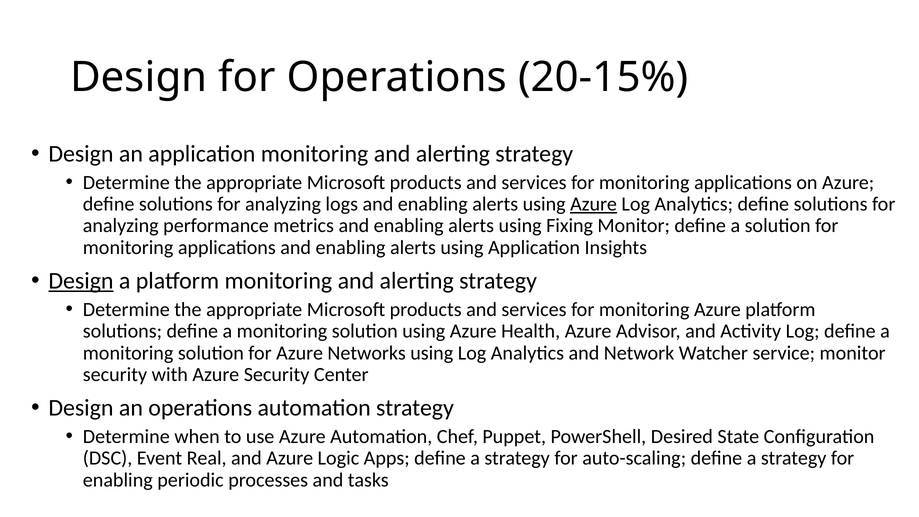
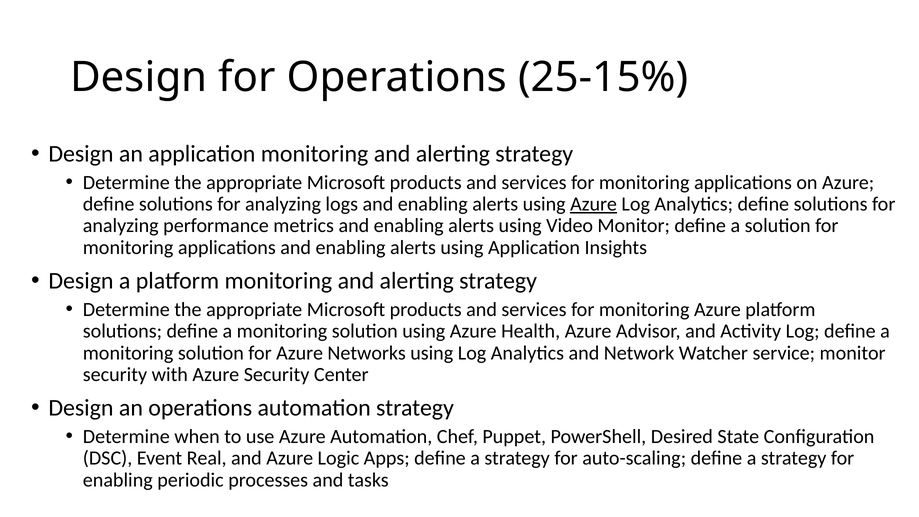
20-15%: 20-15% -> 25-15%
Fixing: Fixing -> Video
Design at (81, 281) underline: present -> none
